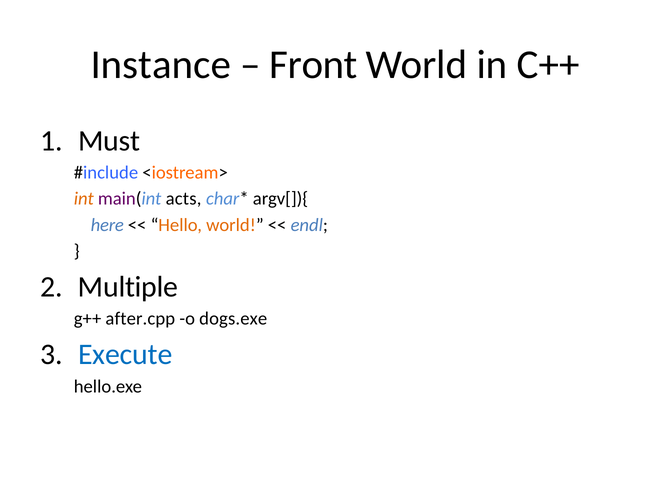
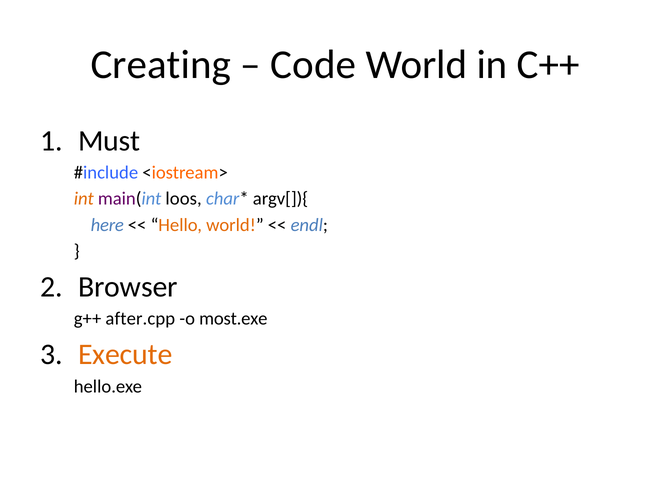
Instance: Instance -> Creating
Front: Front -> Code
acts: acts -> loos
Multiple: Multiple -> Browser
dogs.exe: dogs.exe -> most.exe
Execute colour: blue -> orange
